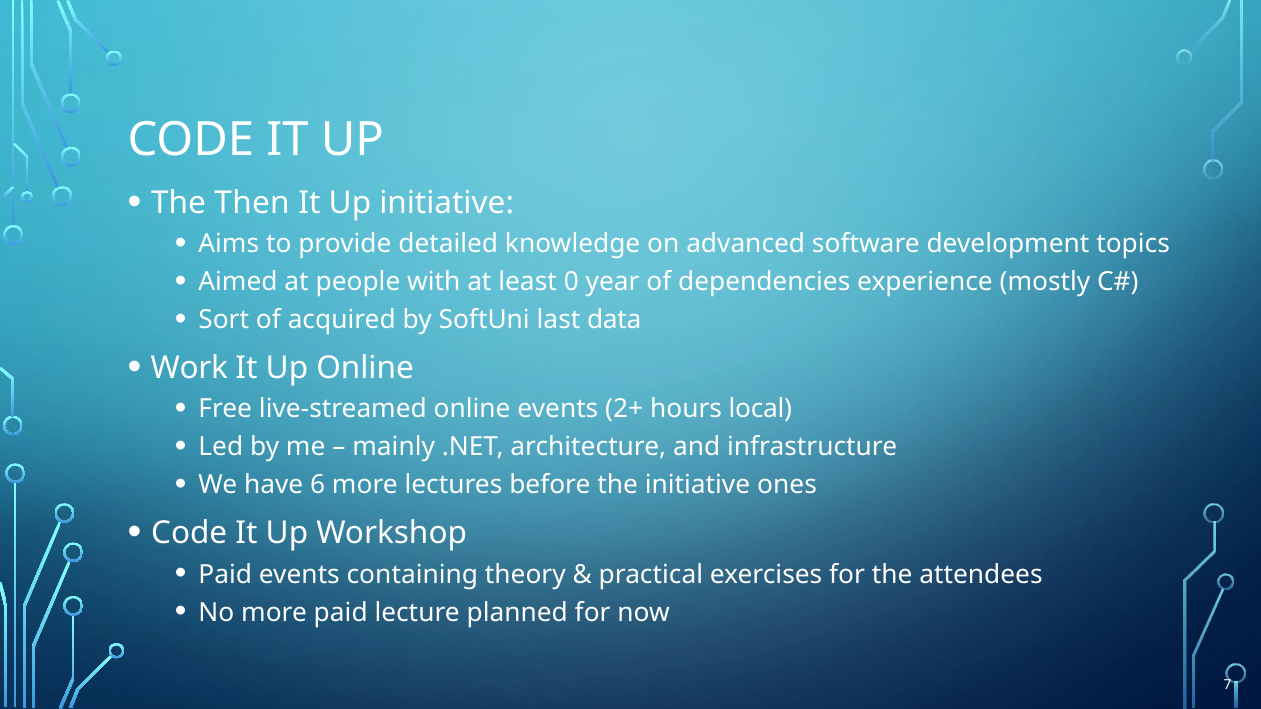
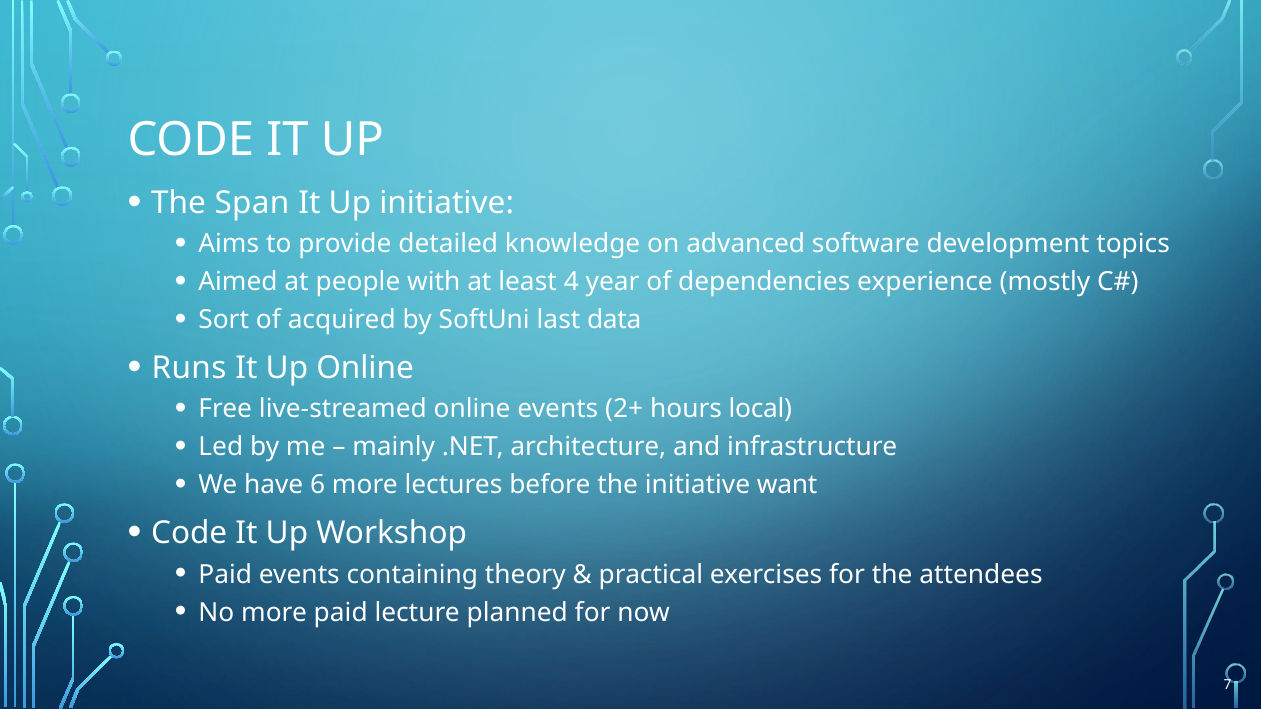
Then: Then -> Span
0: 0 -> 4
Work: Work -> Runs
ones: ones -> want
